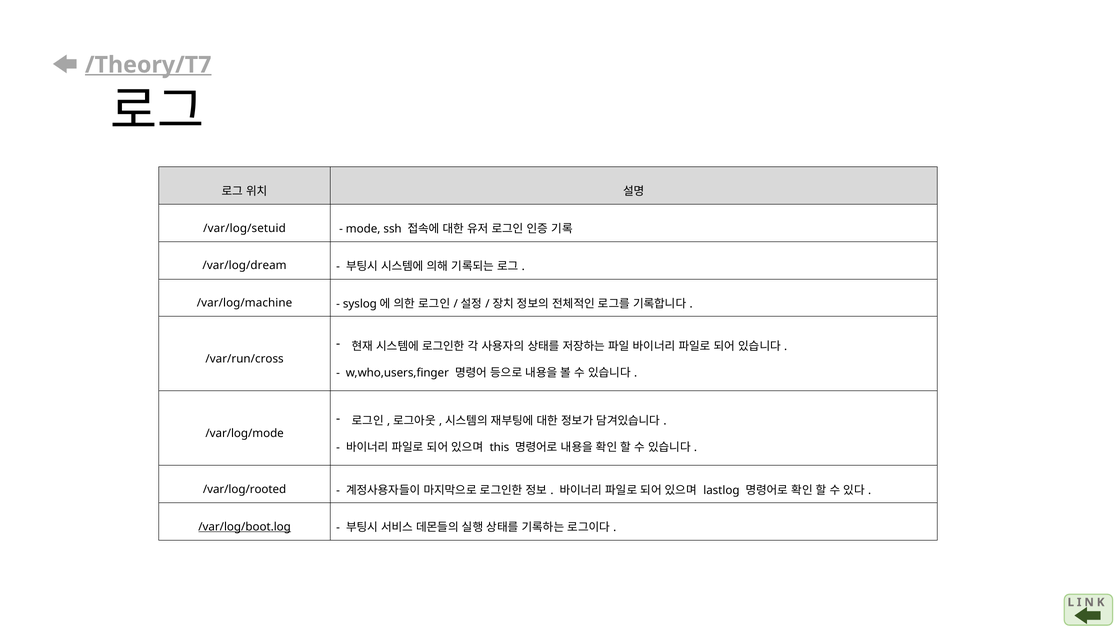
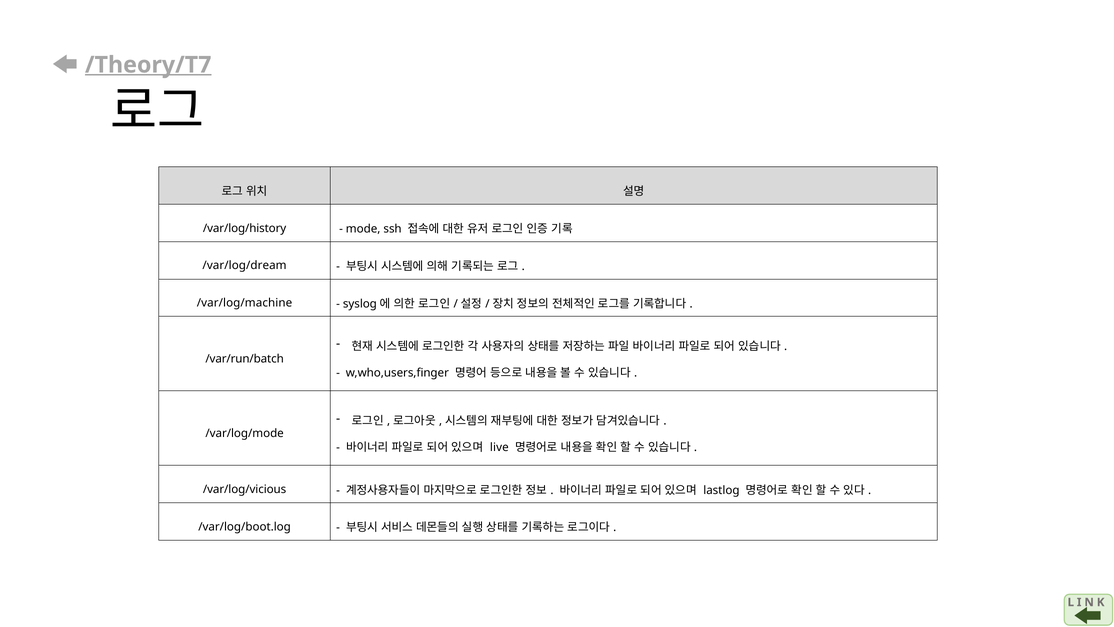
/var/log/setuid: /var/log/setuid -> /var/log/history
/var/run/cross: /var/run/cross -> /var/run/batch
this: this -> live
/var/log/rooted: /var/log/rooted -> /var/log/vicious
/var/log/boot.log underline: present -> none
